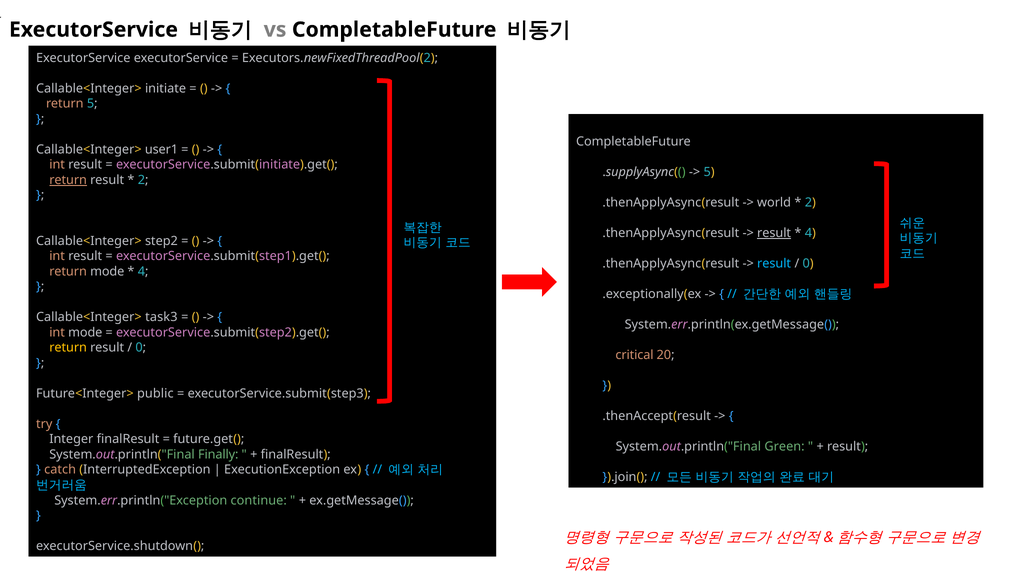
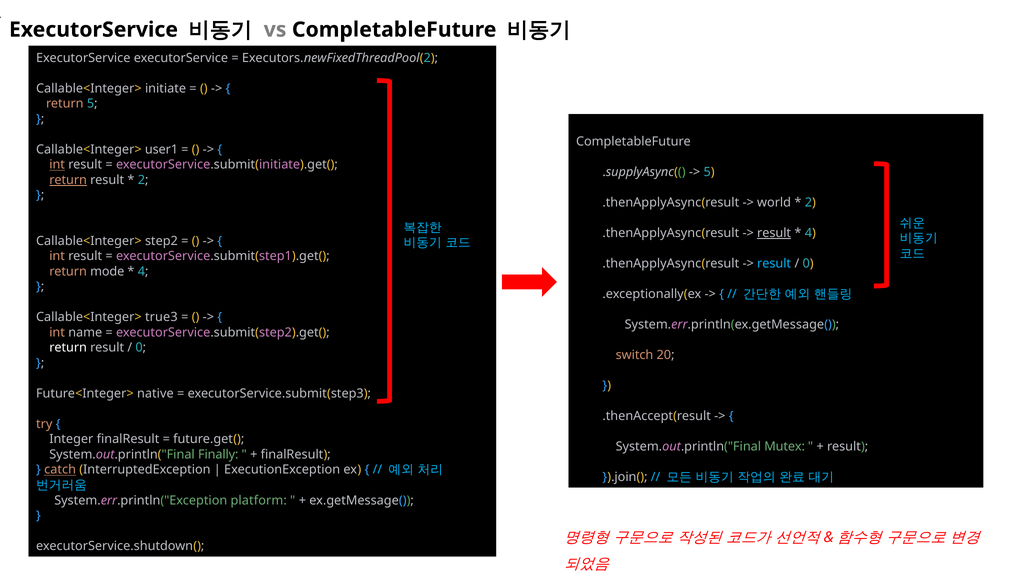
int at (57, 165) underline: none -> present
task3: task3 -> true3
int mode: mode -> name
return at (68, 348) colour: yellow -> white
critical: critical -> switch
public: public -> native
Green: Green -> Mutex
catch underline: none -> present
continue: continue -> platform
